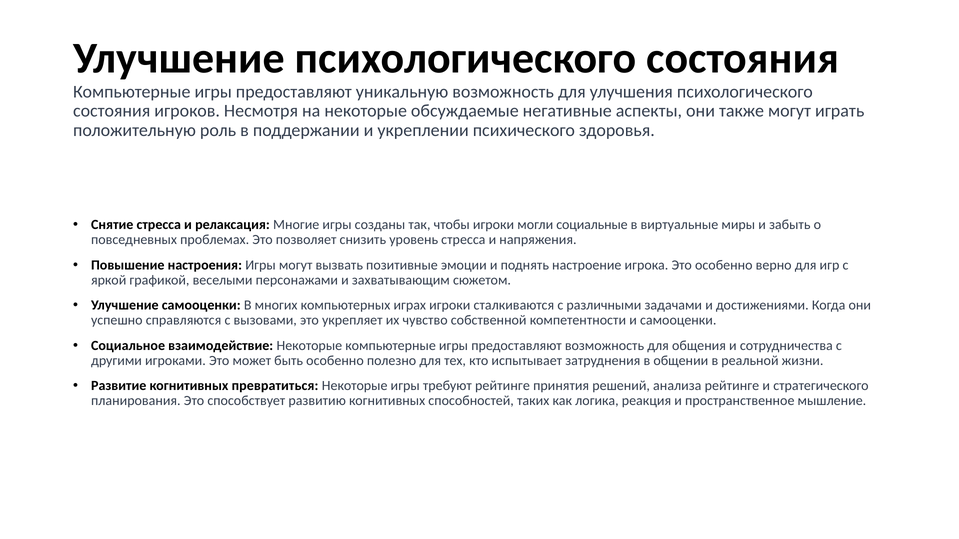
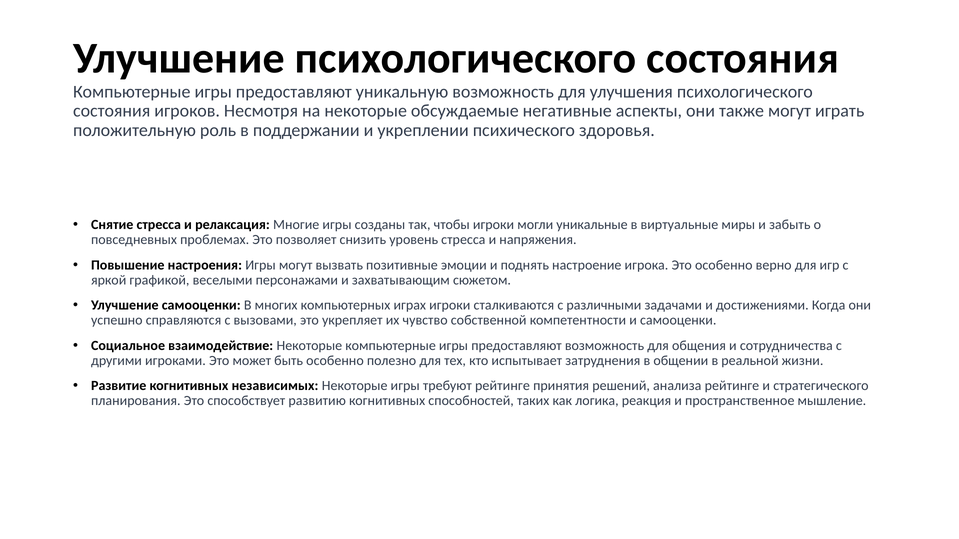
социальные: социальные -> уникальные
превратиться: превратиться -> независимых
